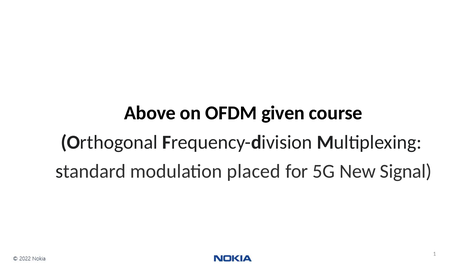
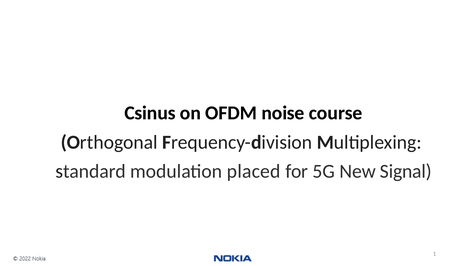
Above: Above -> Csinus
given: given -> noise
